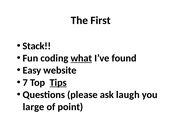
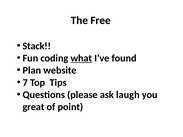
First: First -> Free
Easy: Easy -> Plan
Tips underline: present -> none
large: large -> great
